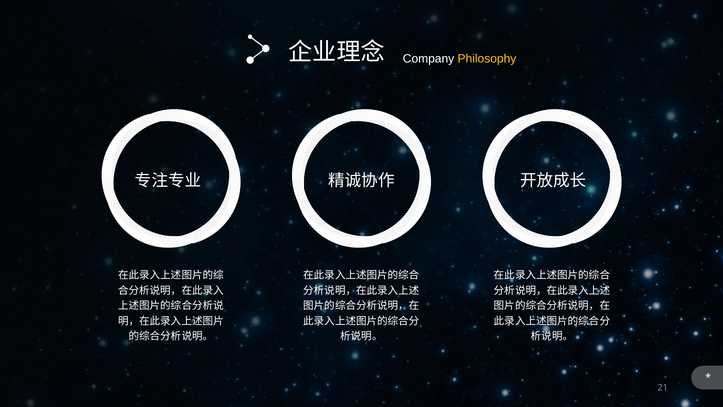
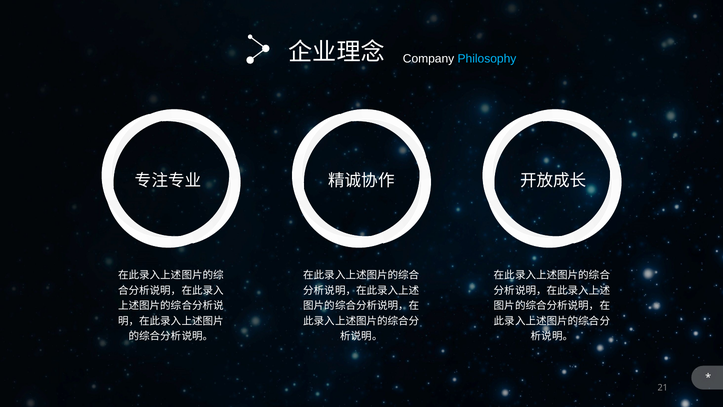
Philosophy colour: yellow -> light blue
